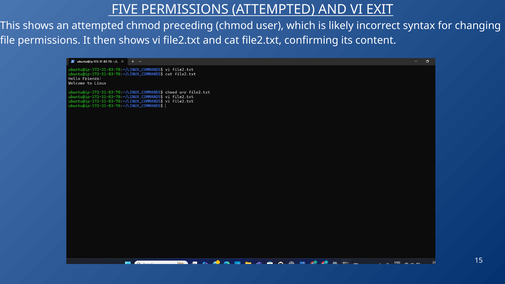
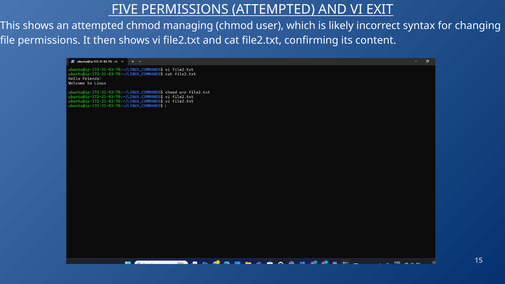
preceding: preceding -> managing
